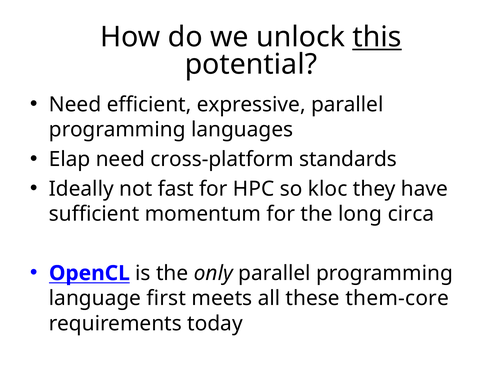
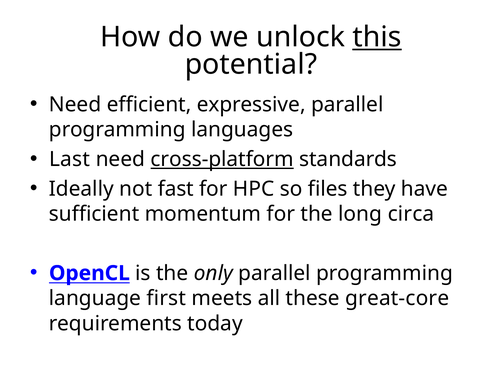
Elap: Elap -> Last
cross-platform underline: none -> present
kloc: kloc -> files
them-core: them-core -> great-core
